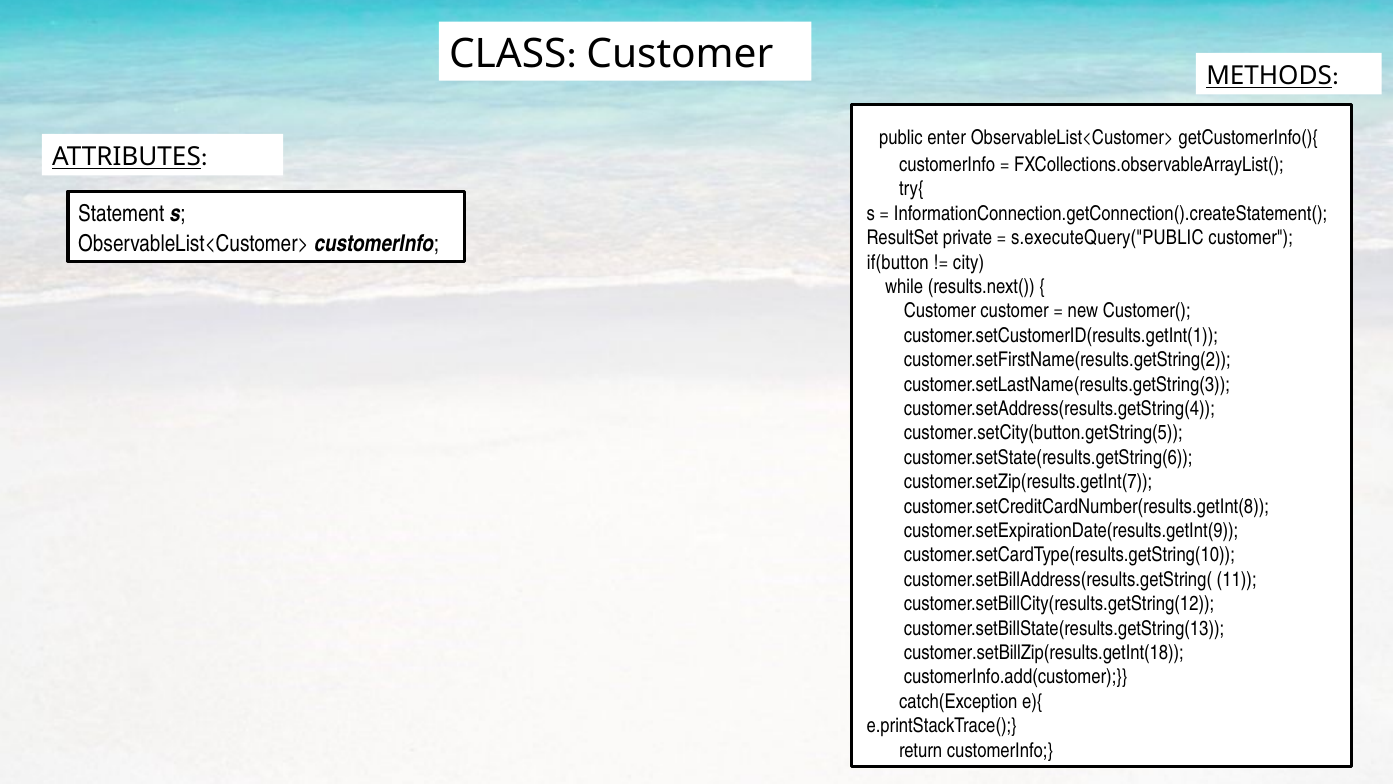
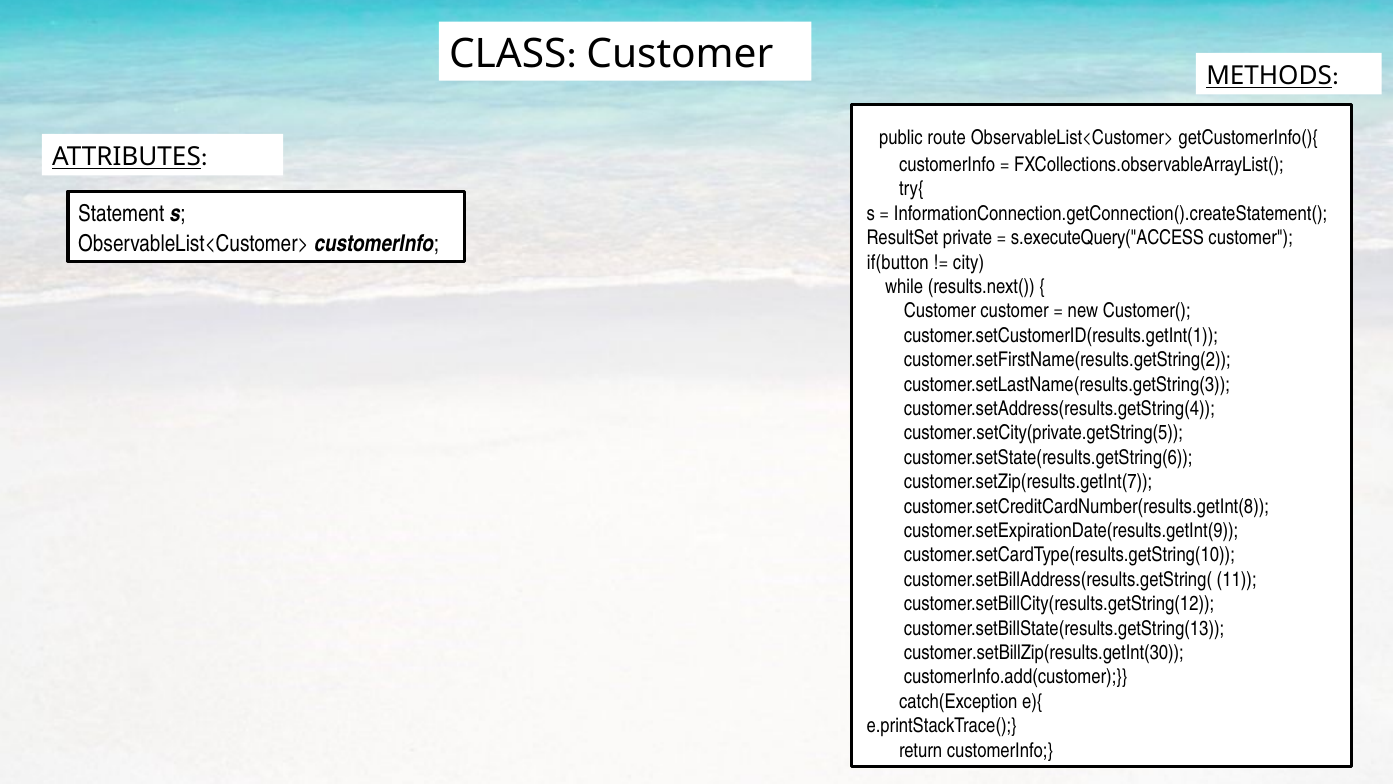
enter: enter -> route
s.executeQuery("PUBLIC: s.executeQuery("PUBLIC -> s.executeQuery("ACCESS
customer.setCity(button.getString(5: customer.setCity(button.getString(5 -> customer.setCity(private.getString(5
customer.setBillZip(results.getInt(18: customer.setBillZip(results.getInt(18 -> customer.setBillZip(results.getInt(30
